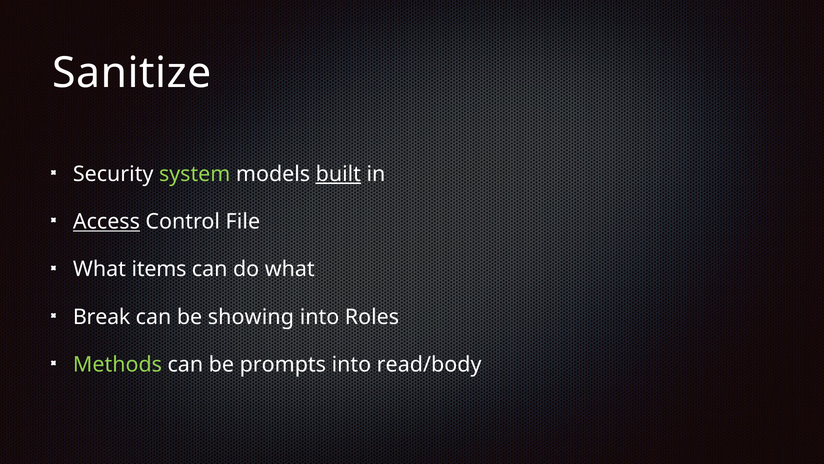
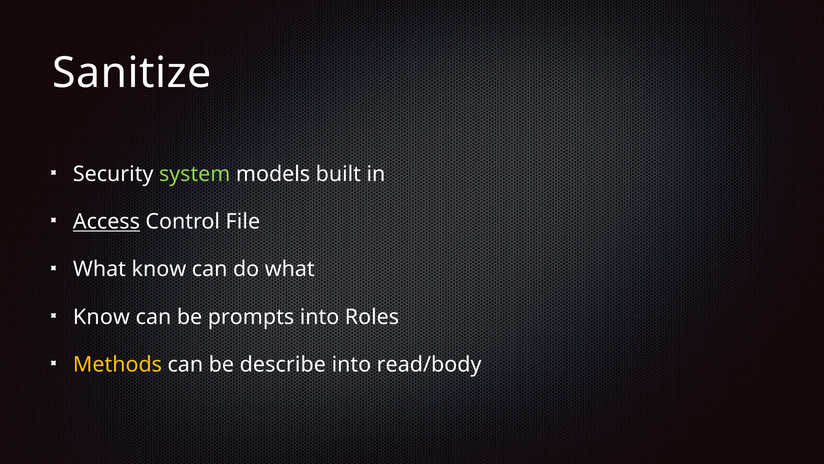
built underline: present -> none
items at (159, 269): items -> know
Break at (102, 317): Break -> Know
showing: showing -> prompts
Methods colour: light green -> yellow
prompts: prompts -> describe
